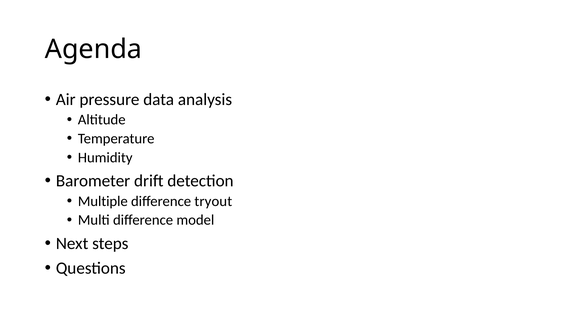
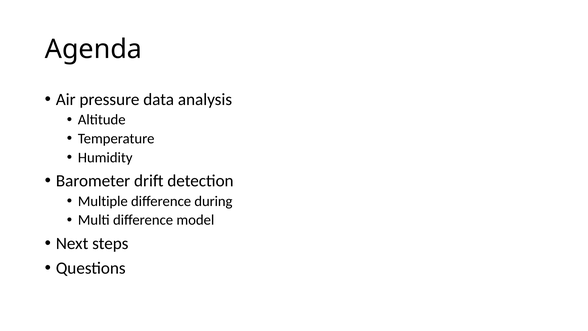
tryout: tryout -> during
